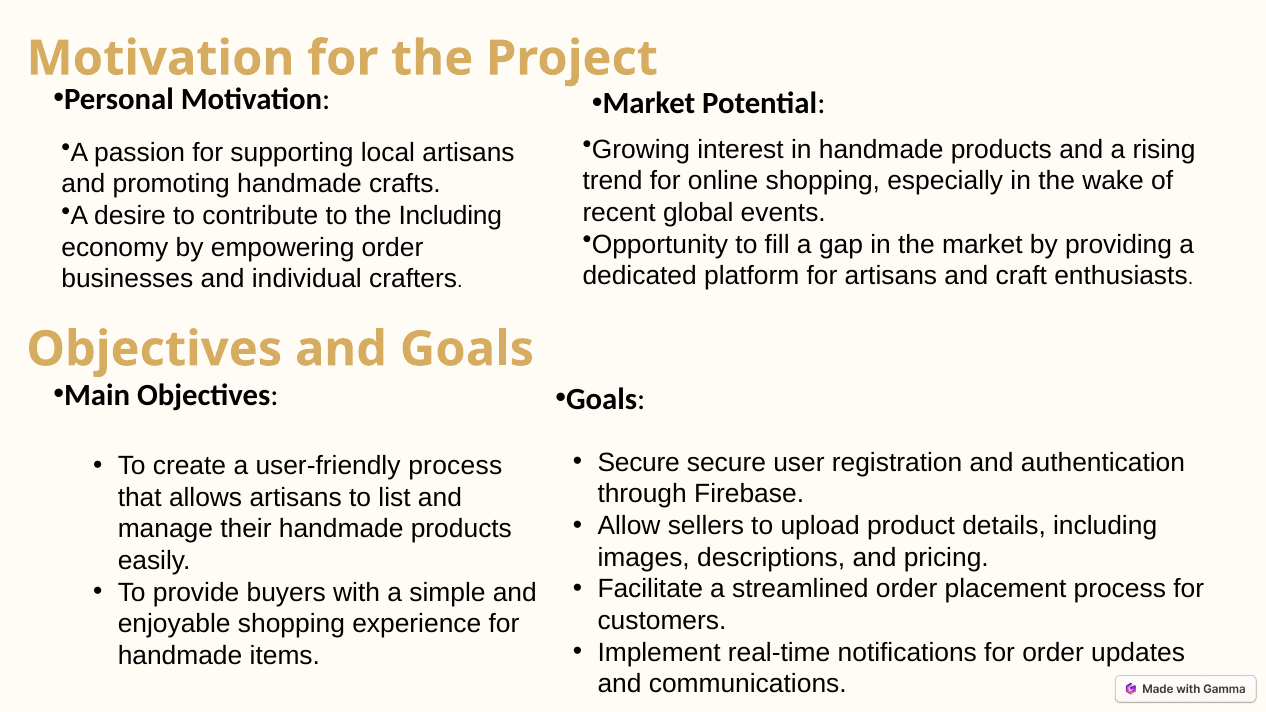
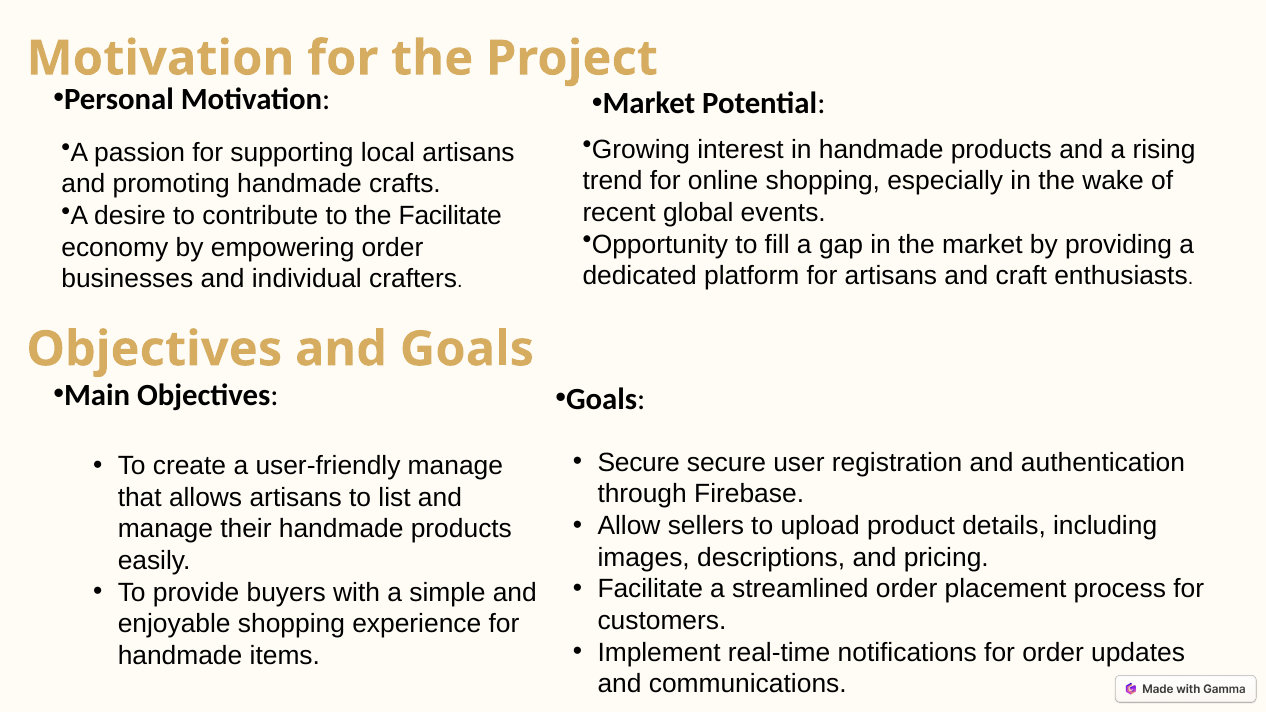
the Including: Including -> Facilitate
user-friendly process: process -> manage
